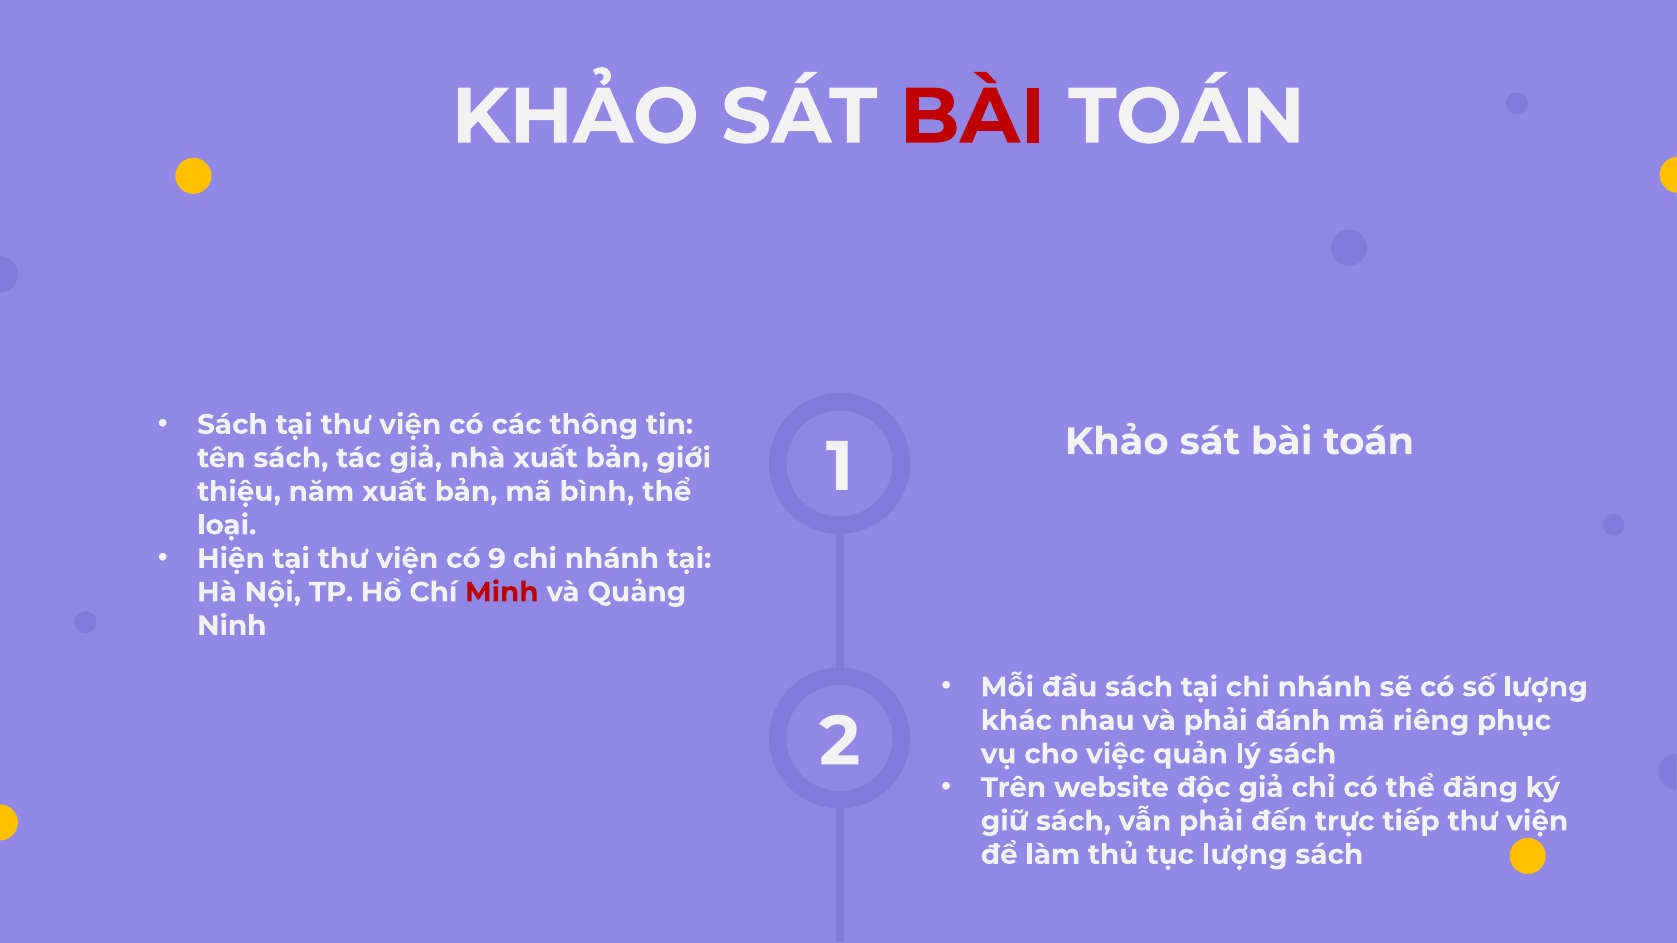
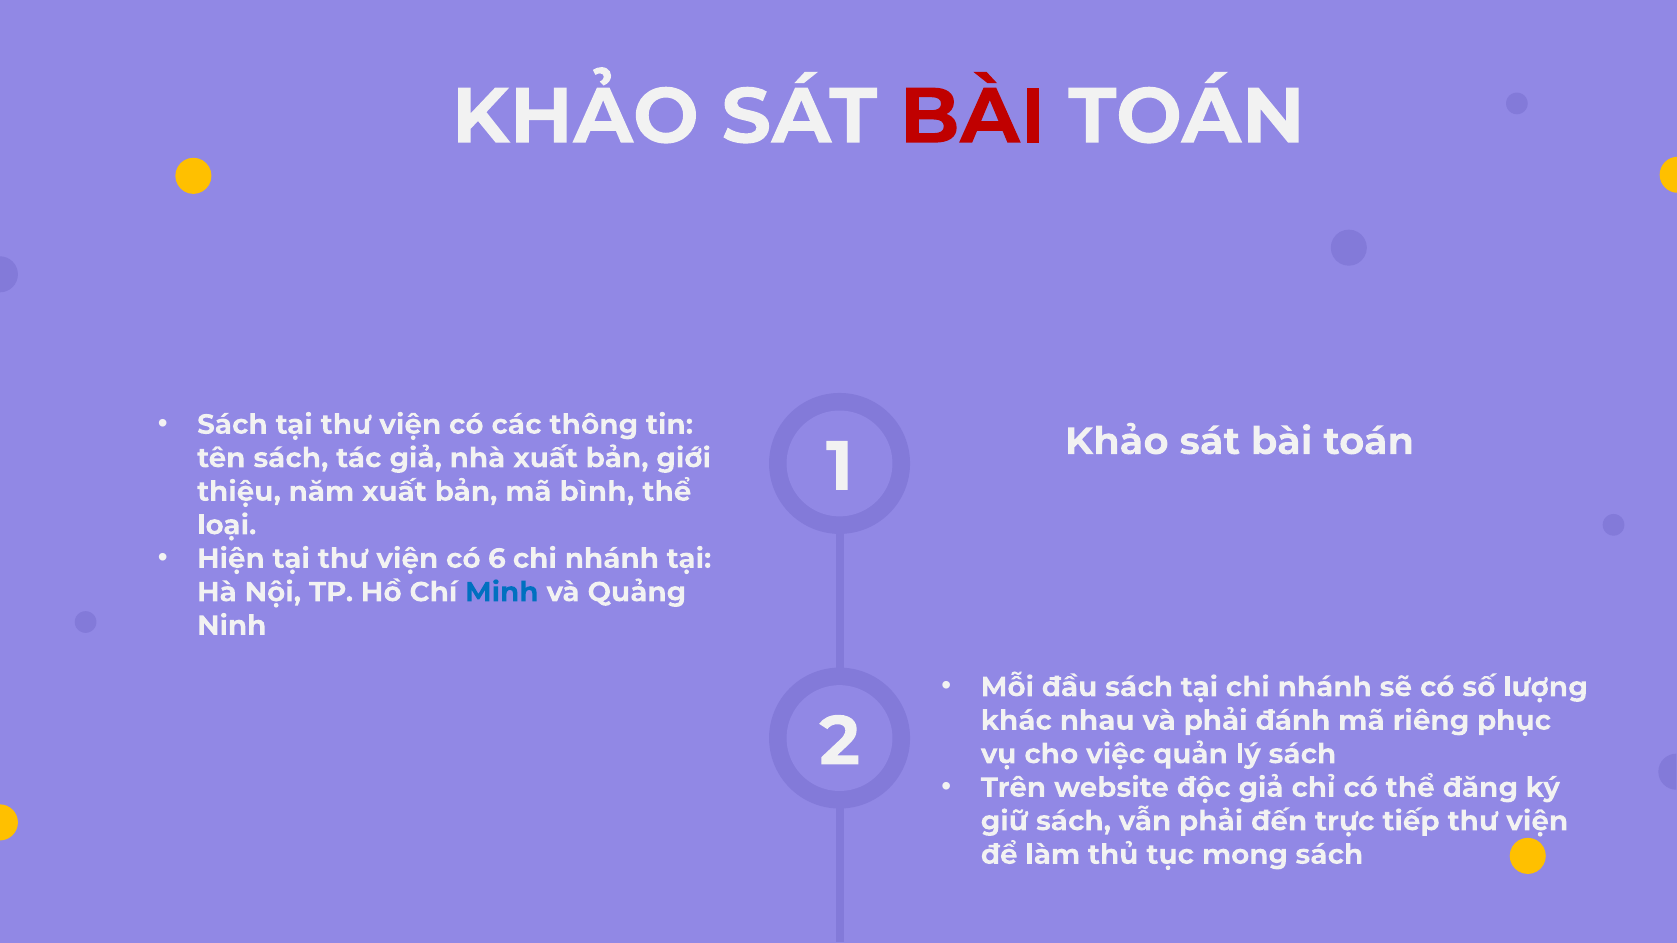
9: 9 -> 6
Minh colour: red -> blue
tục lượng: lượng -> mong
